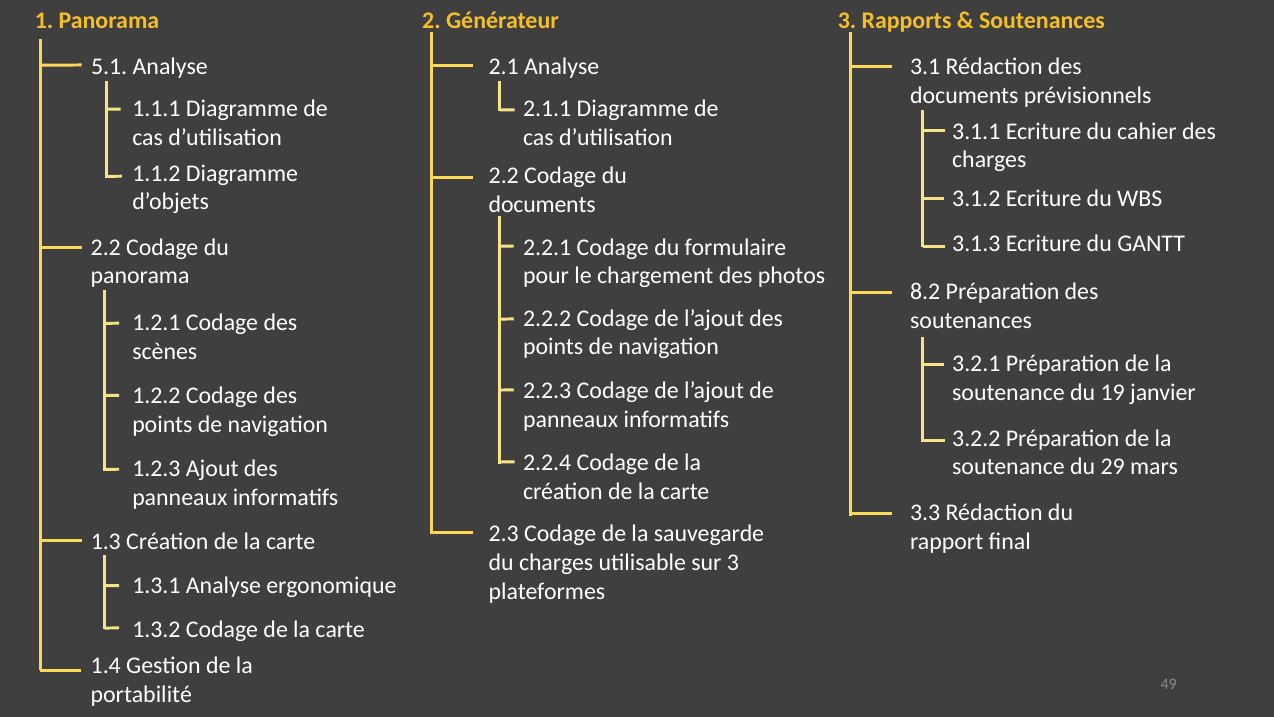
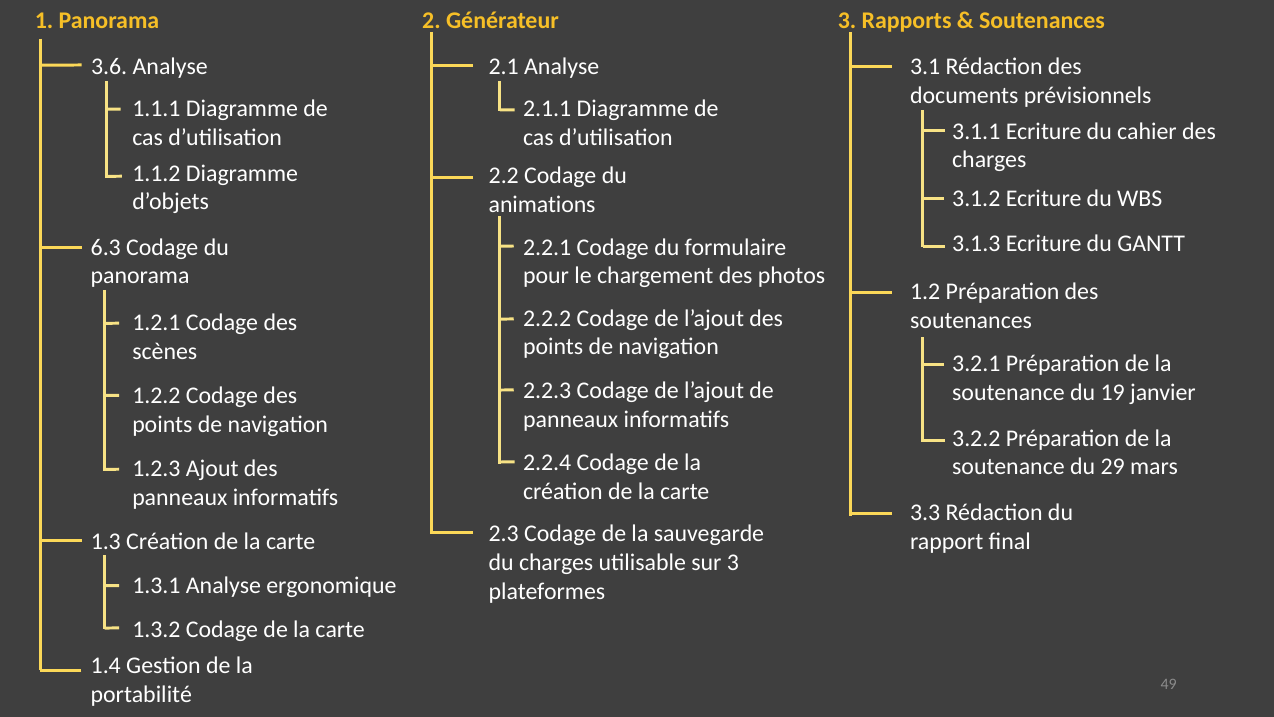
5.1: 5.1 -> 3.6
documents at (542, 205): documents -> animations
2.2 at (106, 247): 2.2 -> 6.3
8.2: 8.2 -> 1.2
